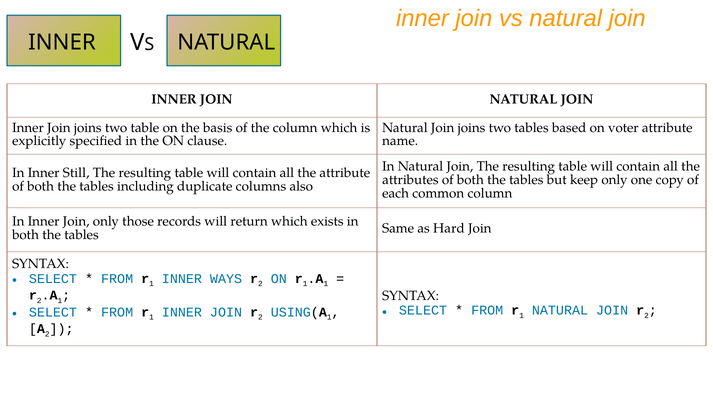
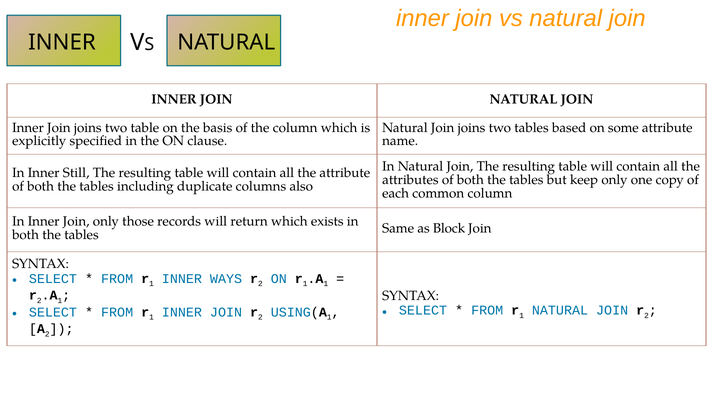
voter: voter -> some
Hard: Hard -> Block
